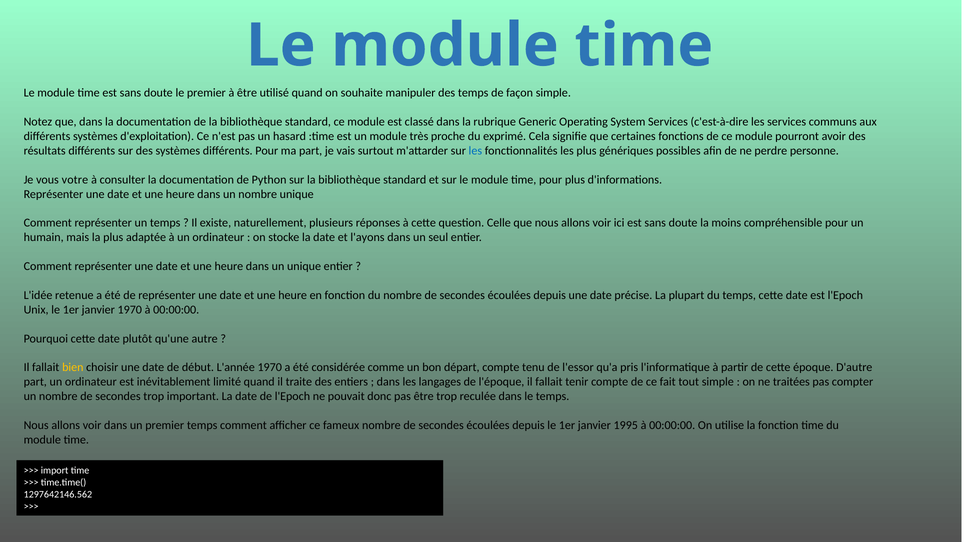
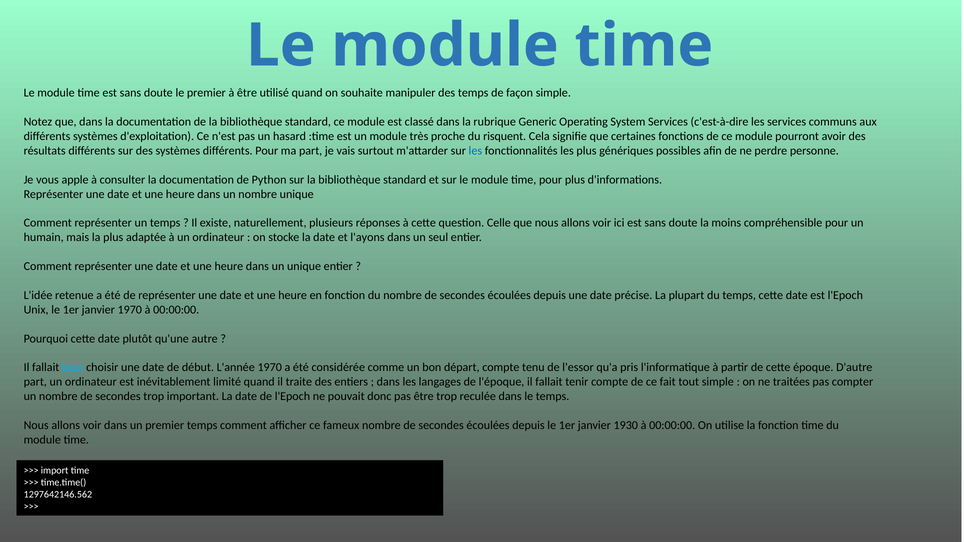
exprimé: exprimé -> risquent
votre: votre -> apple
bien colour: yellow -> light blue
1995: 1995 -> 1930
